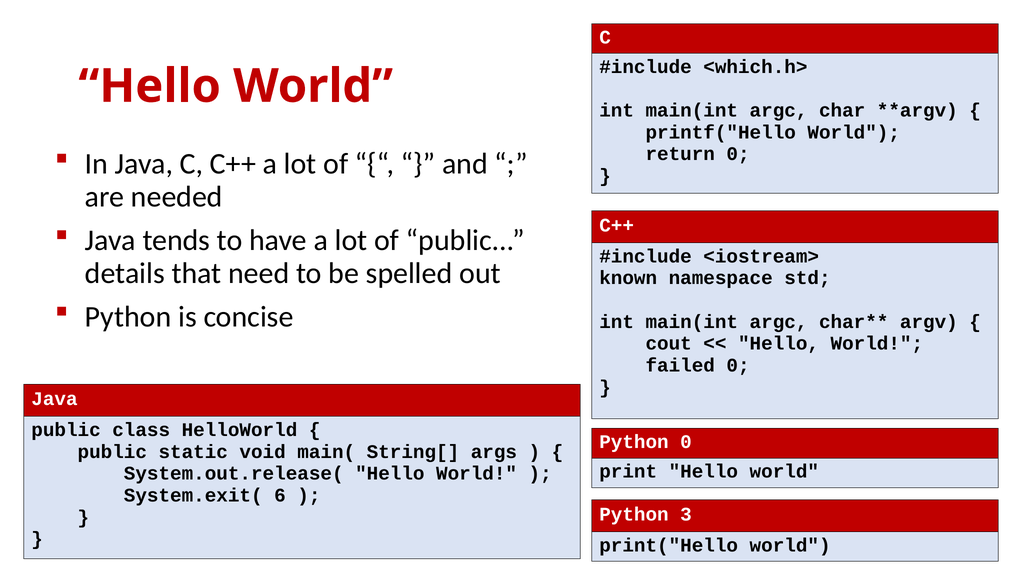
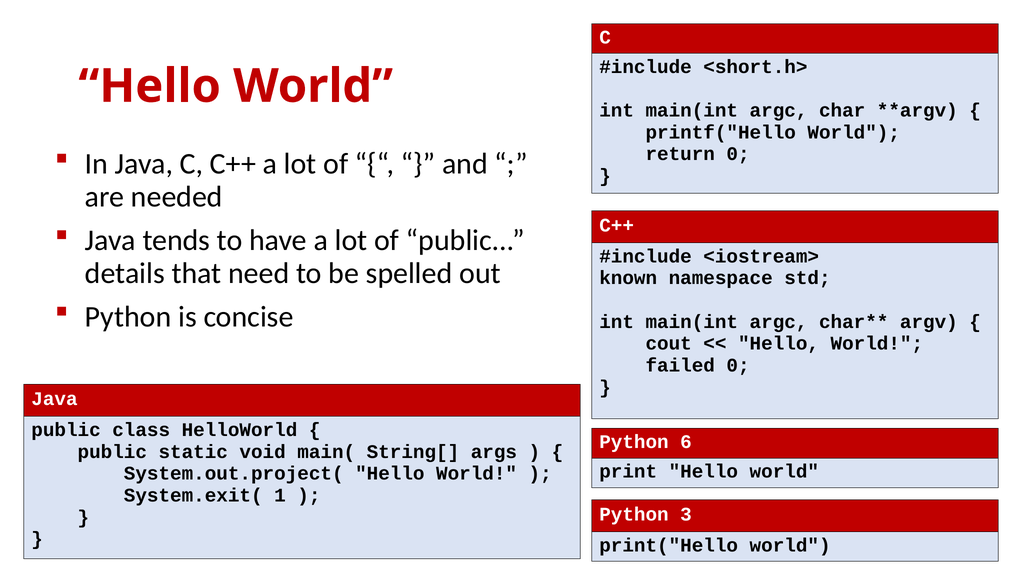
<which.h>: <which.h> -> <short.h>
Python 0: 0 -> 6
System.out.release(: System.out.release( -> System.out.project(
6: 6 -> 1
